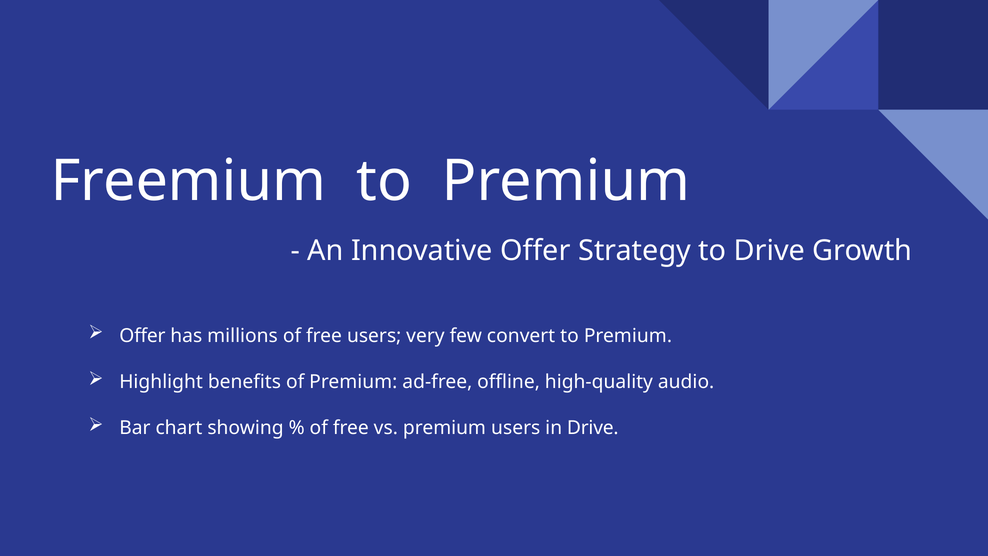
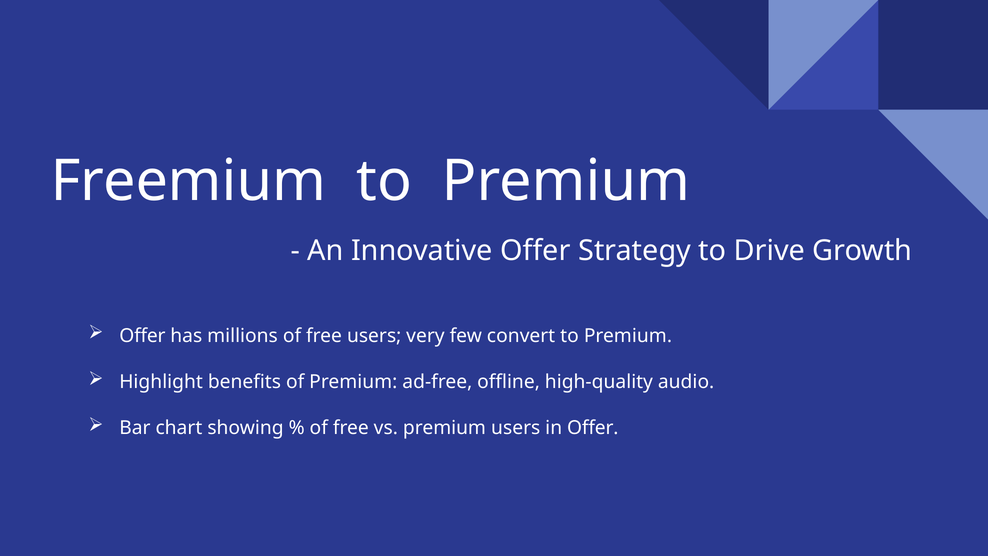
in Drive: Drive -> Offer
